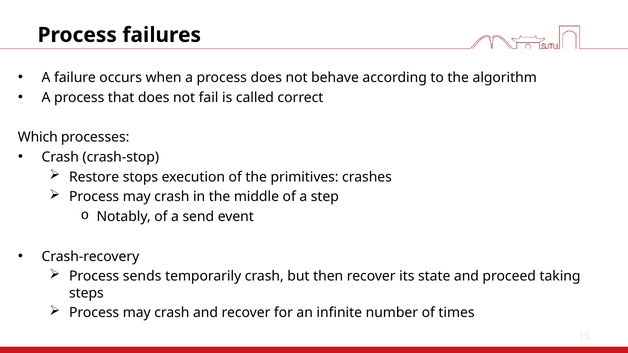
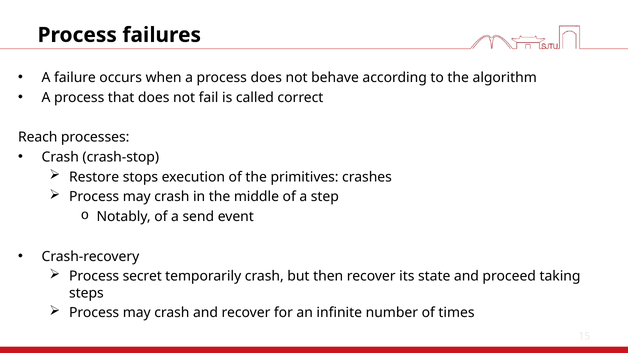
Which: Which -> Reach
sends: sends -> secret
